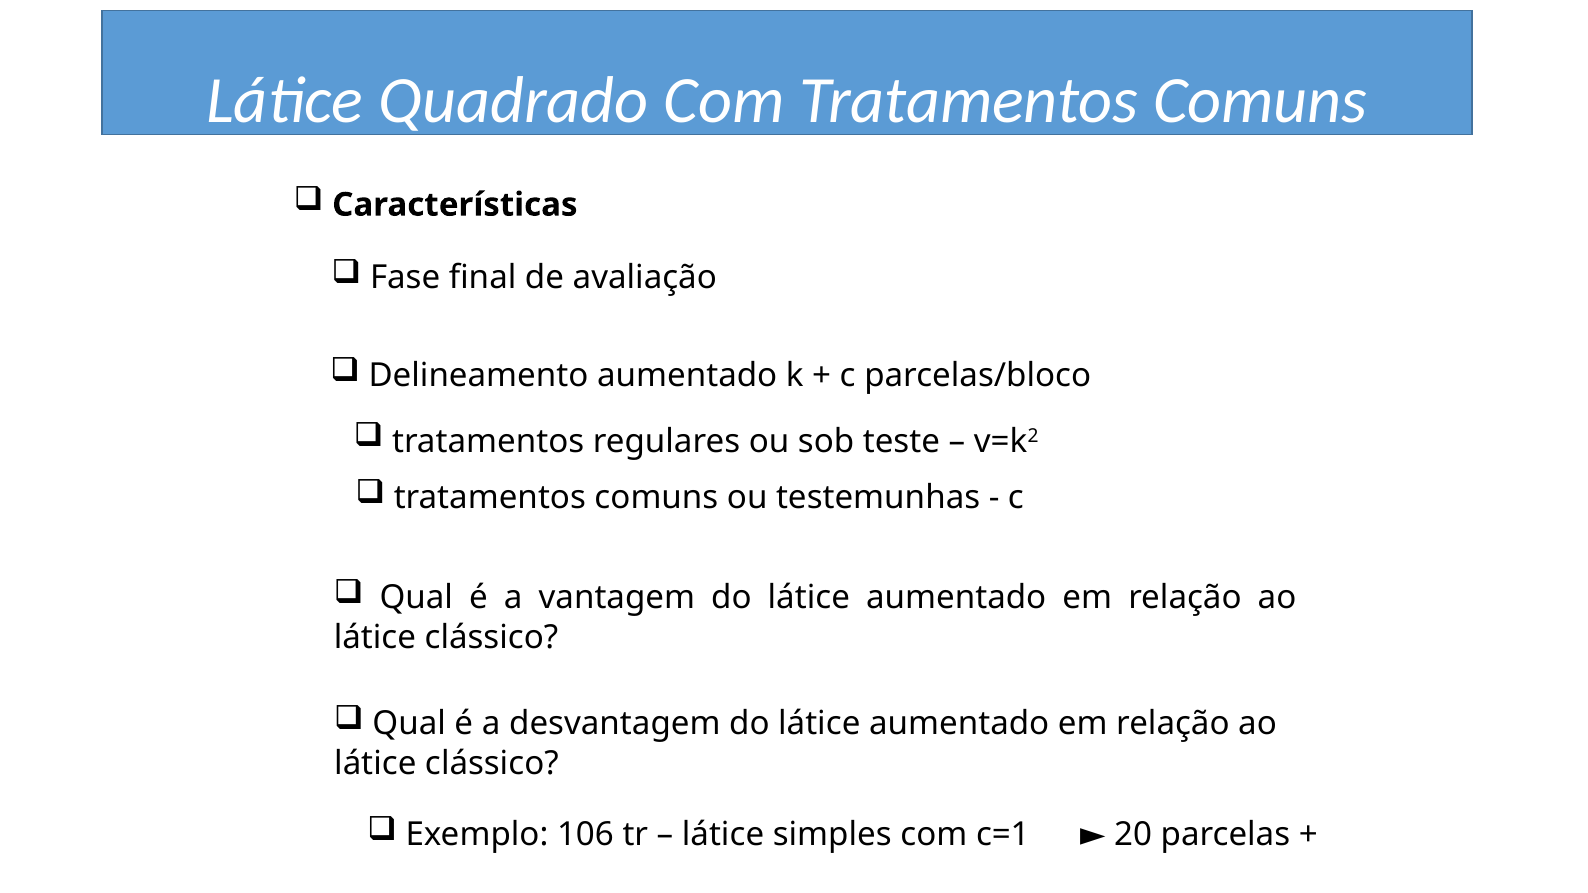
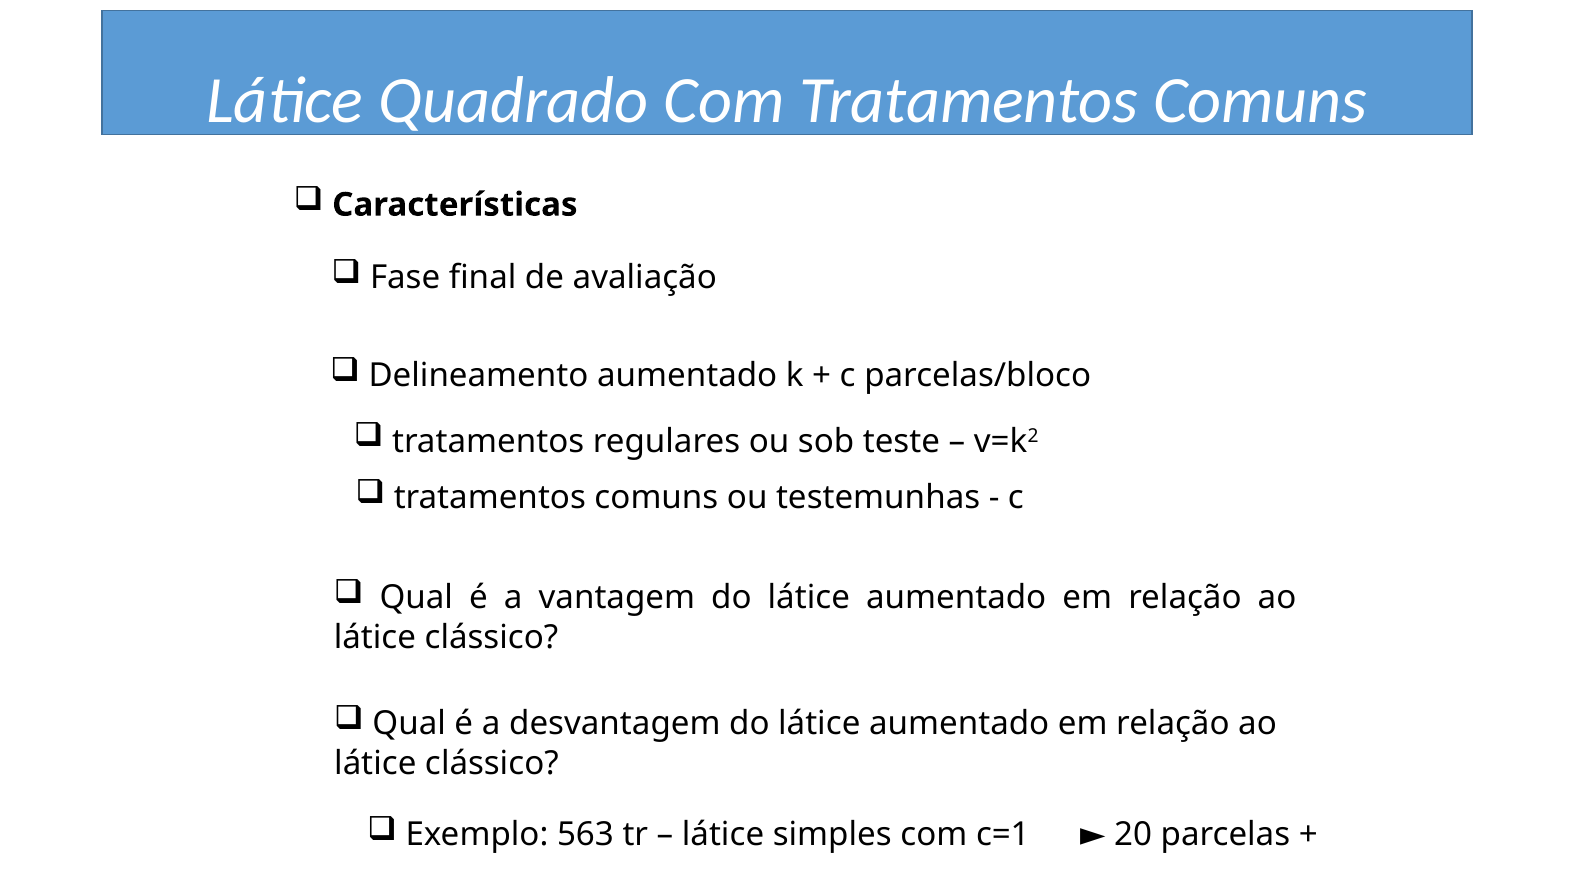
106: 106 -> 563
